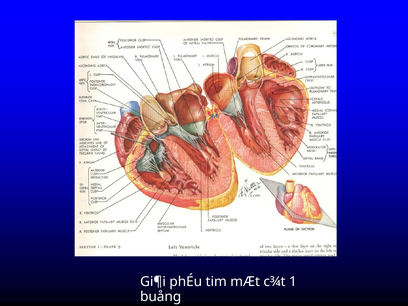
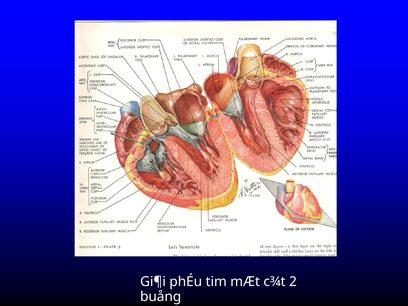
1: 1 -> 2
